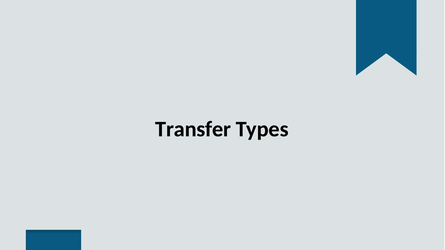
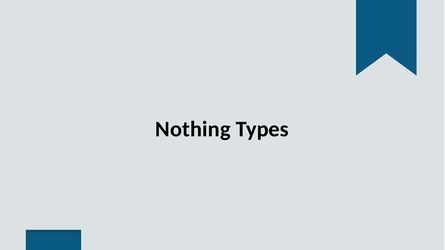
Transfer: Transfer -> Nothing
